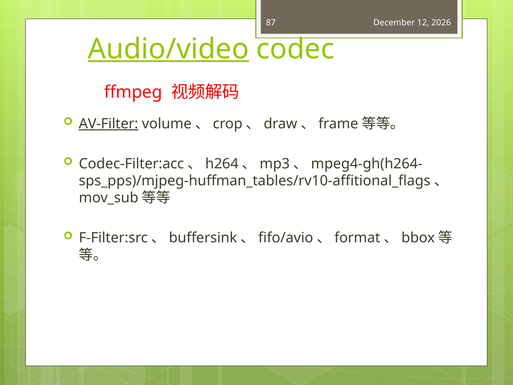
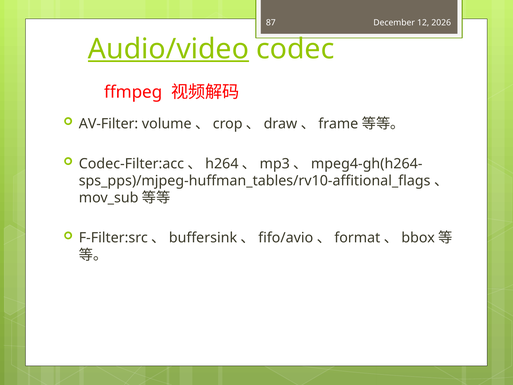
AV-Filter underline: present -> none
